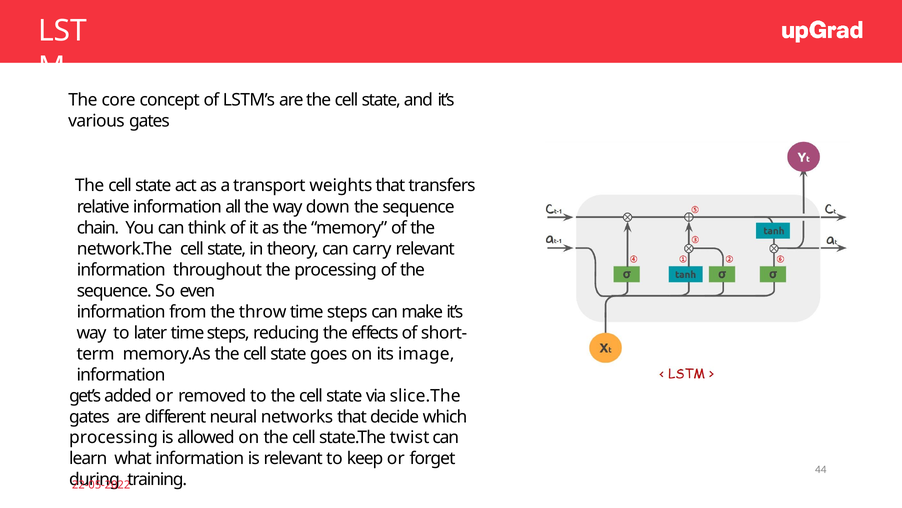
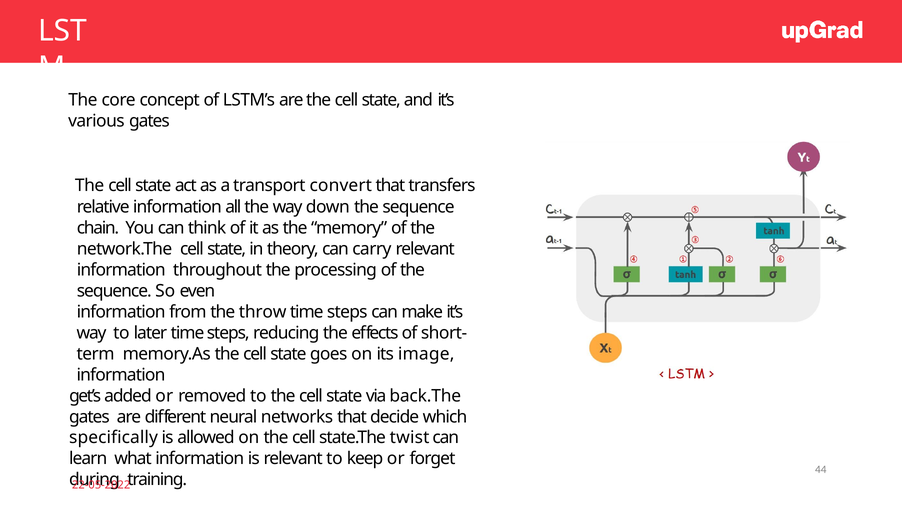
weights: weights -> convert
slice.The: slice.The -> back.The
processing at (114, 437): processing -> specifically
